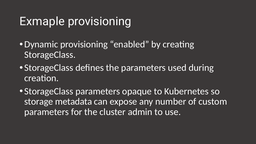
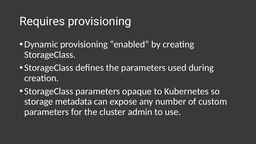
Exmaple: Exmaple -> Requires
